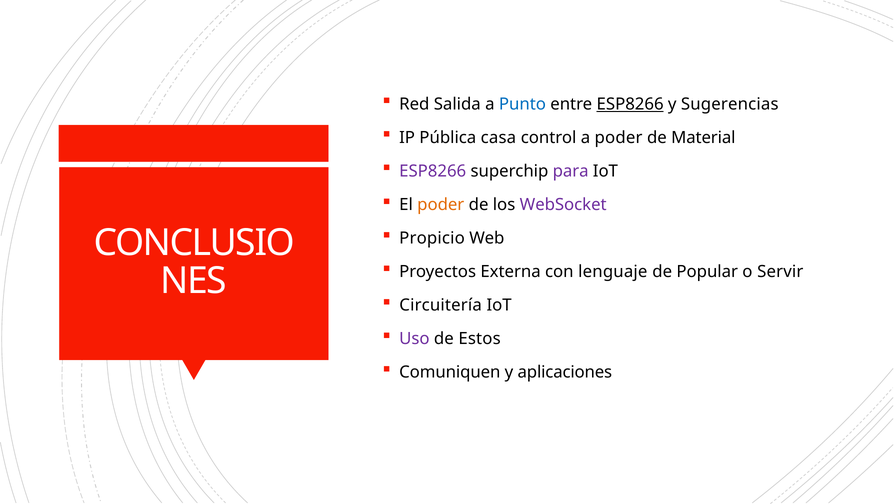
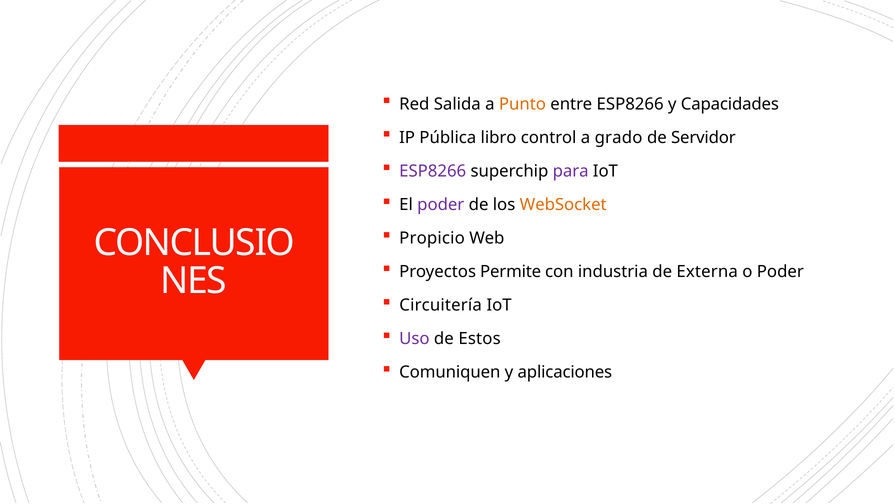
Punto colour: blue -> orange
ESP8266 at (630, 104) underline: present -> none
Sugerencias: Sugerencias -> Capacidades
casa: casa -> libro
a poder: poder -> grado
Material: Material -> Servidor
poder at (441, 205) colour: orange -> purple
WebSocket colour: purple -> orange
Externa: Externa -> Permite
lenguaje: lenguaje -> industria
Popular: Popular -> Externa
o Servir: Servir -> Poder
